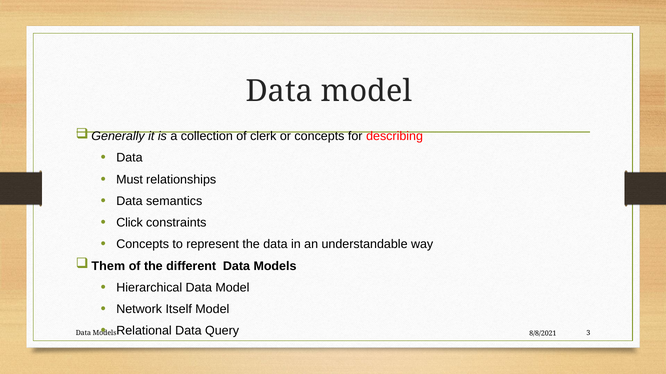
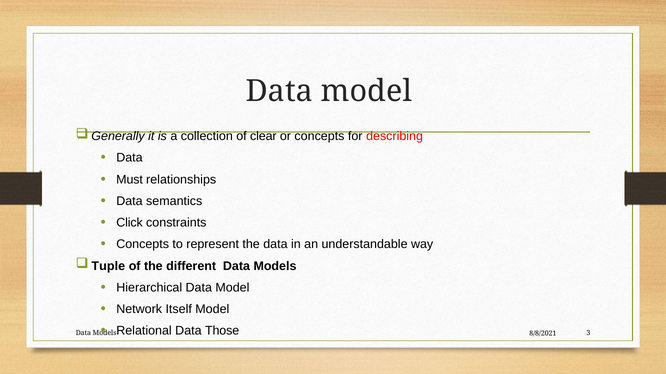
clerk: clerk -> clear
Them: Them -> Tuple
Query: Query -> Those
